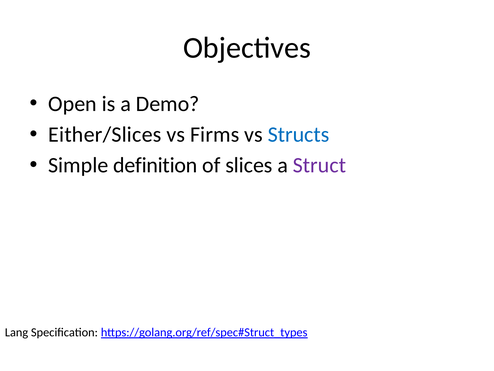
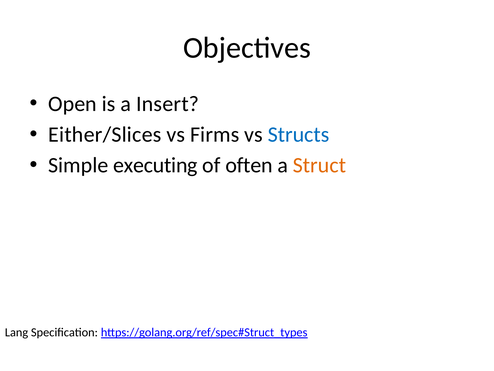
Demo: Demo -> Insert
definition: definition -> executing
slices: slices -> often
Struct colour: purple -> orange
